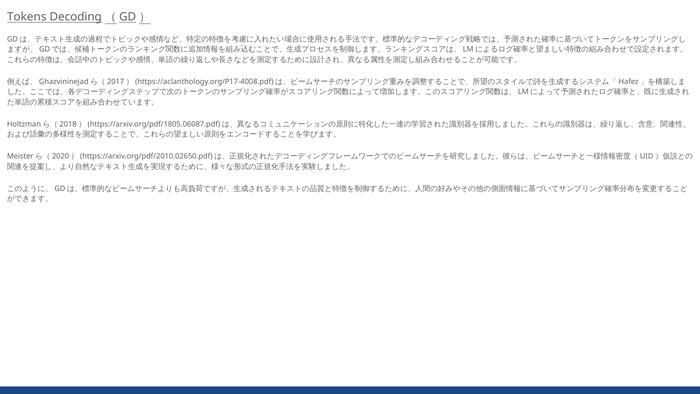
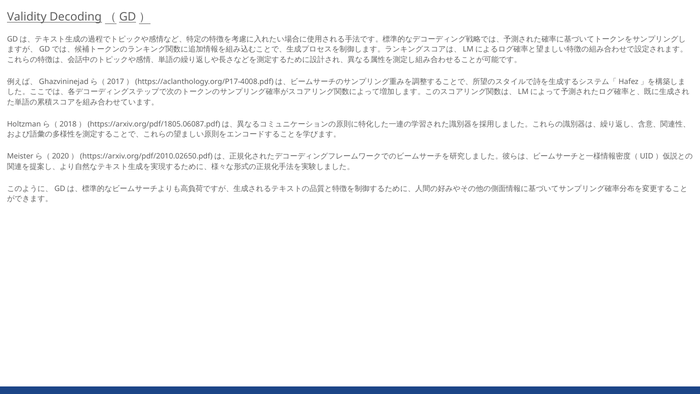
Tokens: Tokens -> Validity
